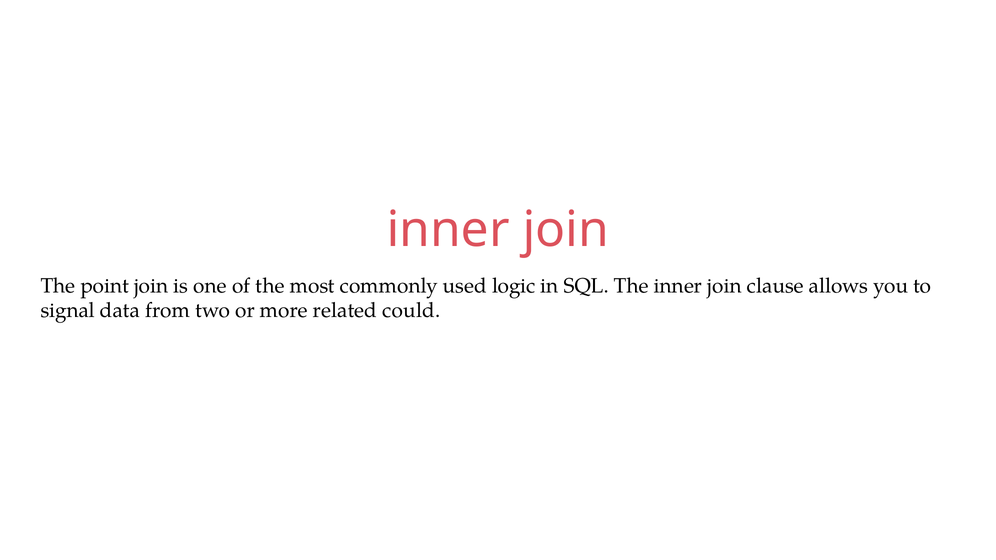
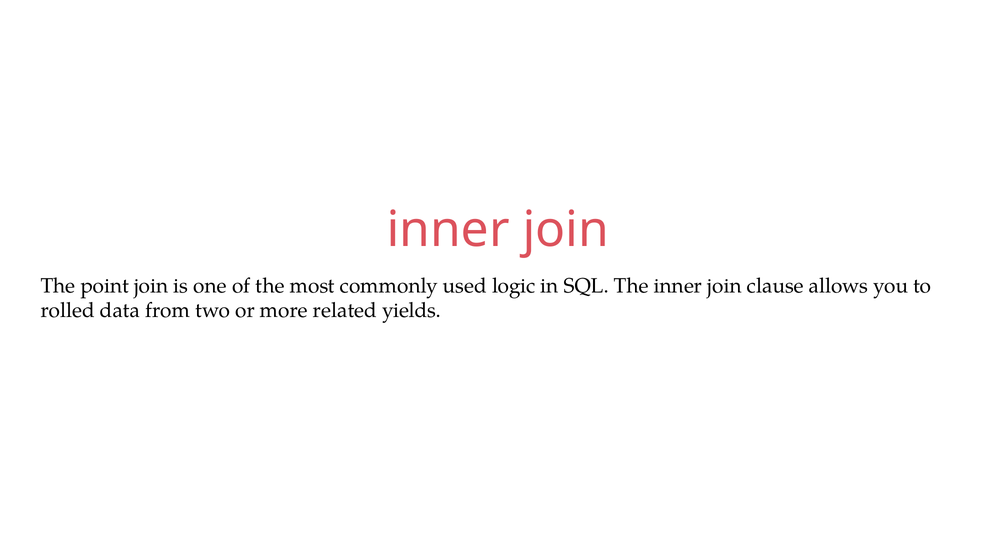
signal: signal -> rolled
could: could -> yields
